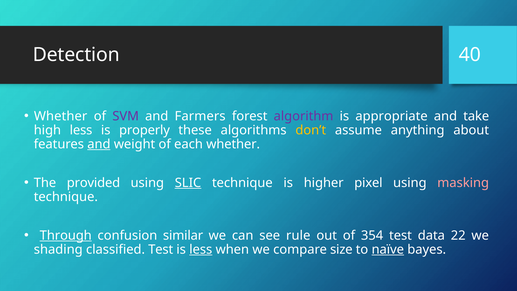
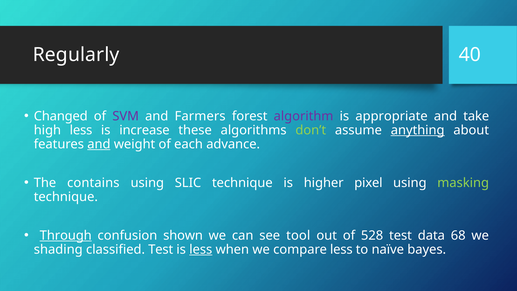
Detection: Detection -> Regularly
Whether at (61, 116): Whether -> Changed
properly: properly -> increase
don’t colour: yellow -> light green
anything underline: none -> present
each whether: whether -> advance
provided: provided -> contains
SLIC underline: present -> none
masking colour: pink -> light green
similar: similar -> shown
rule: rule -> tool
354: 354 -> 528
22: 22 -> 68
compare size: size -> less
naïve underline: present -> none
